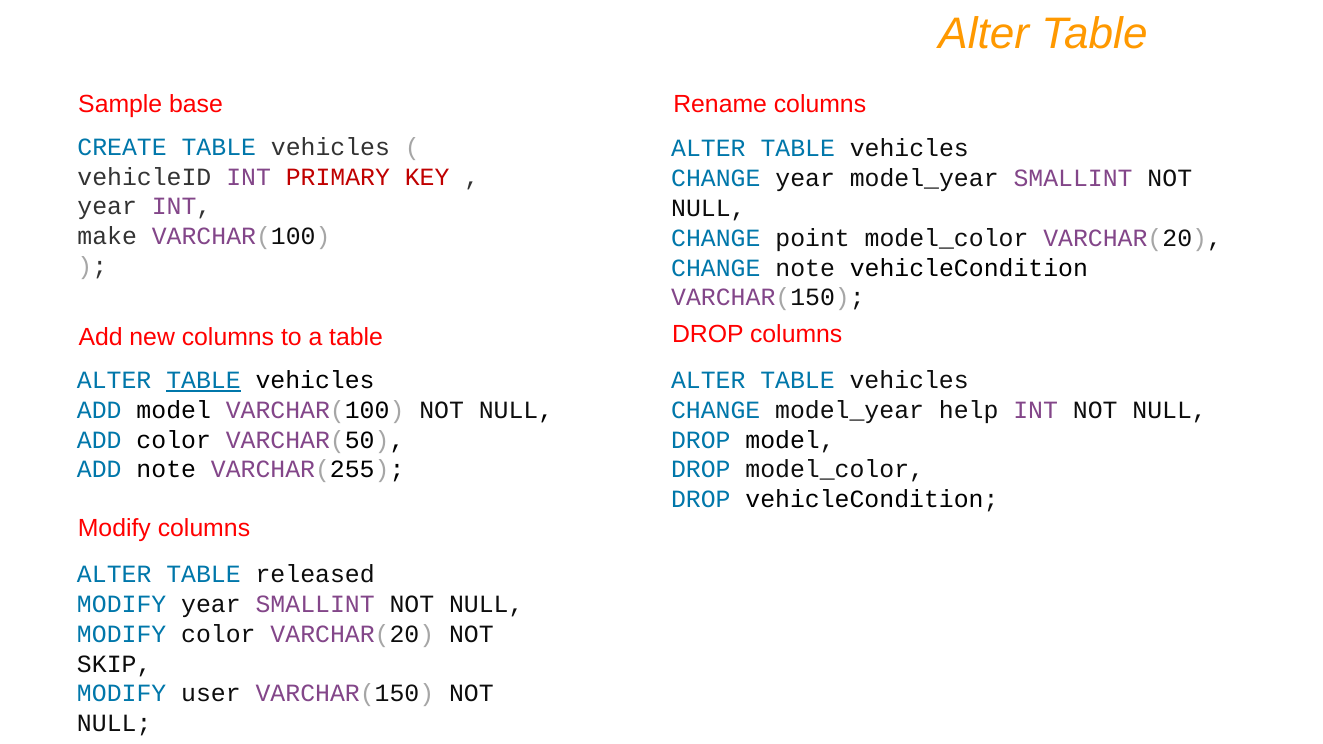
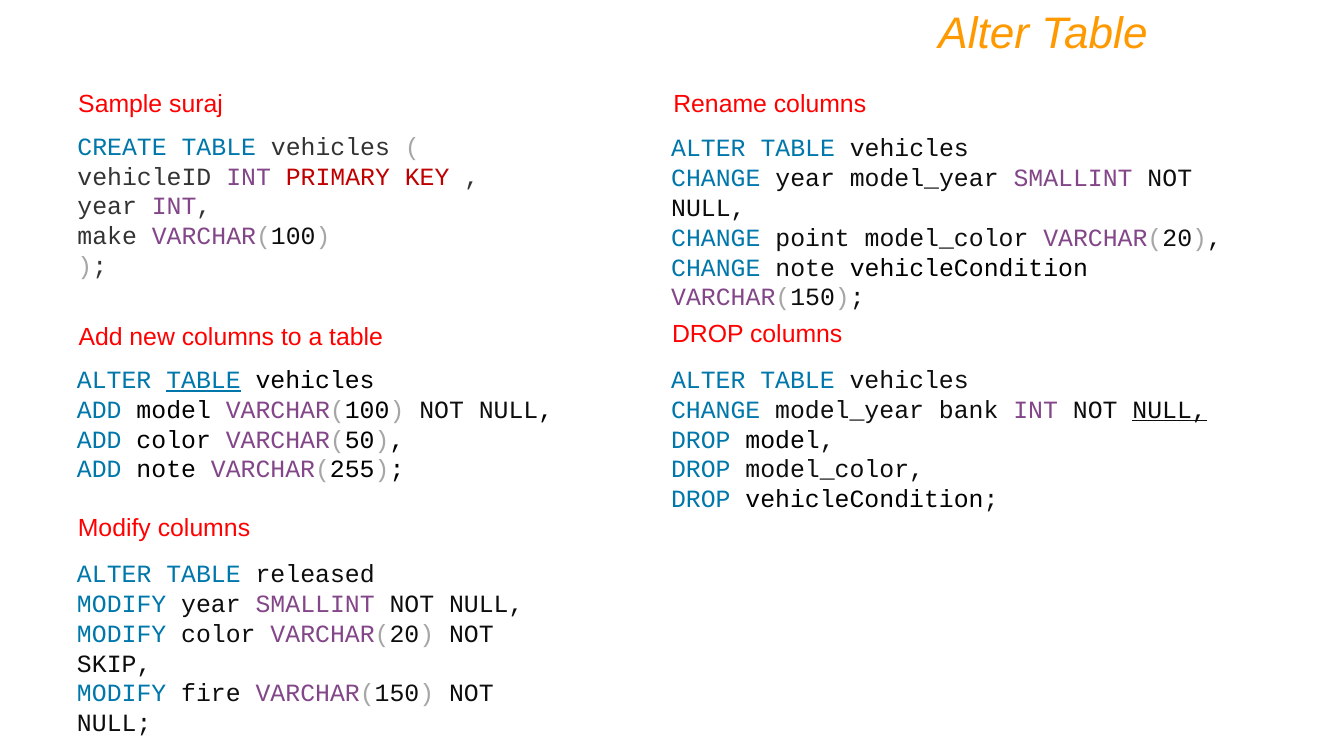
base: base -> suraj
help: help -> bank
NULL at (1170, 410) underline: none -> present
user: user -> fire
